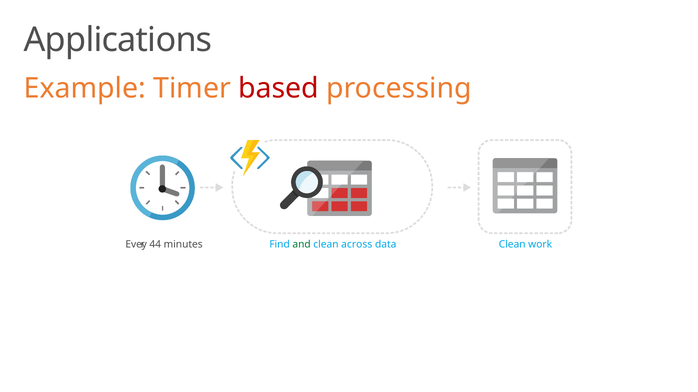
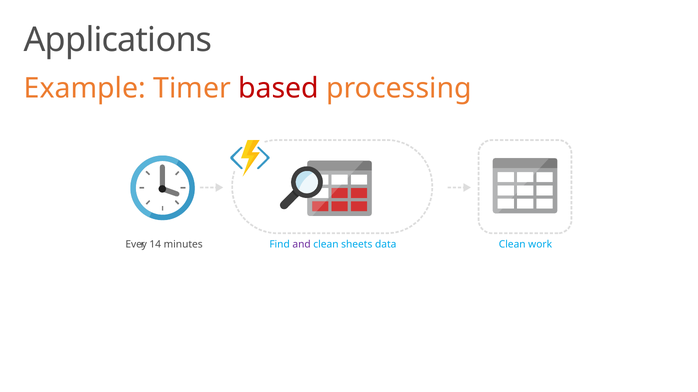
44: 44 -> 14
and colour: green -> purple
across: across -> sheets
